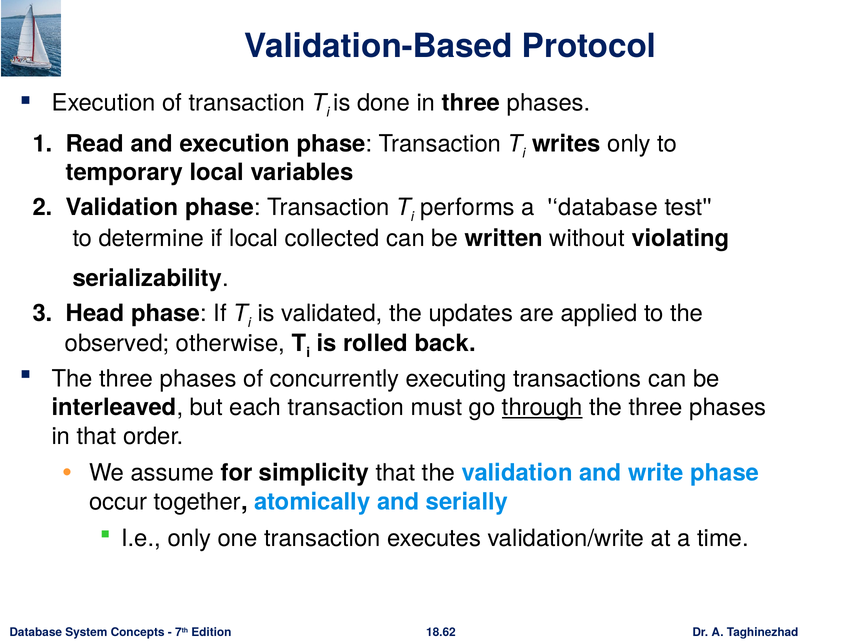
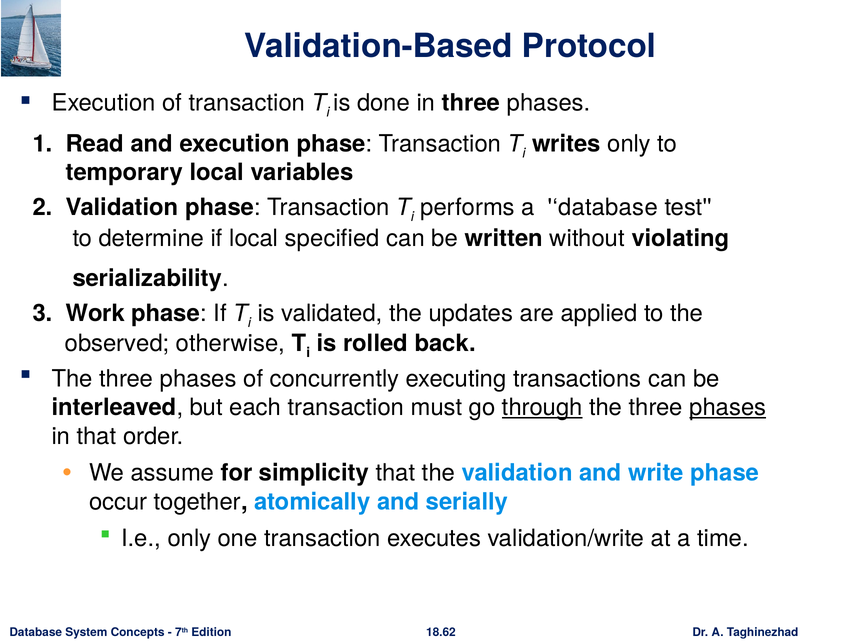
collected: collected -> specified
Head: Head -> Work
phases at (728, 407) underline: none -> present
